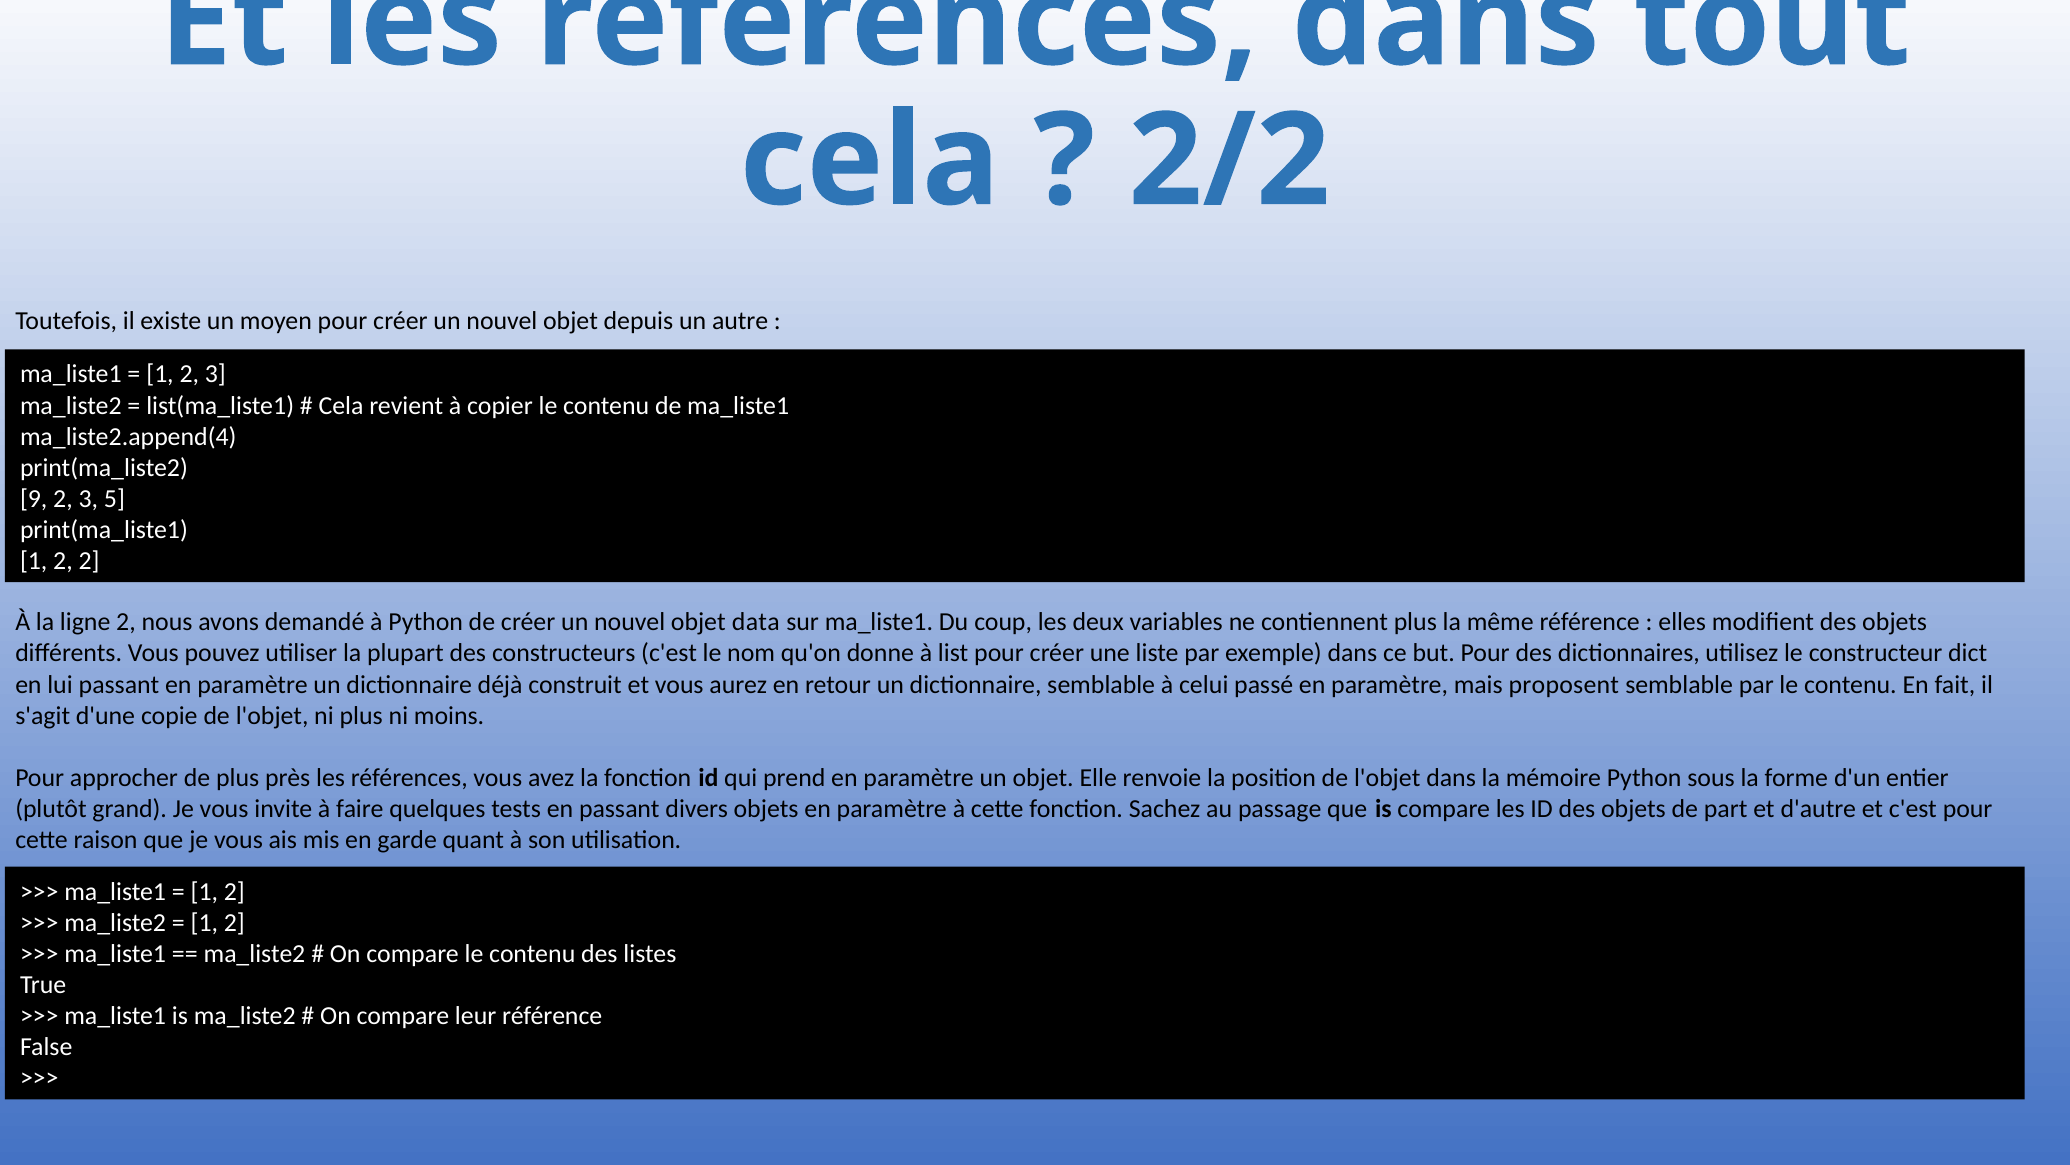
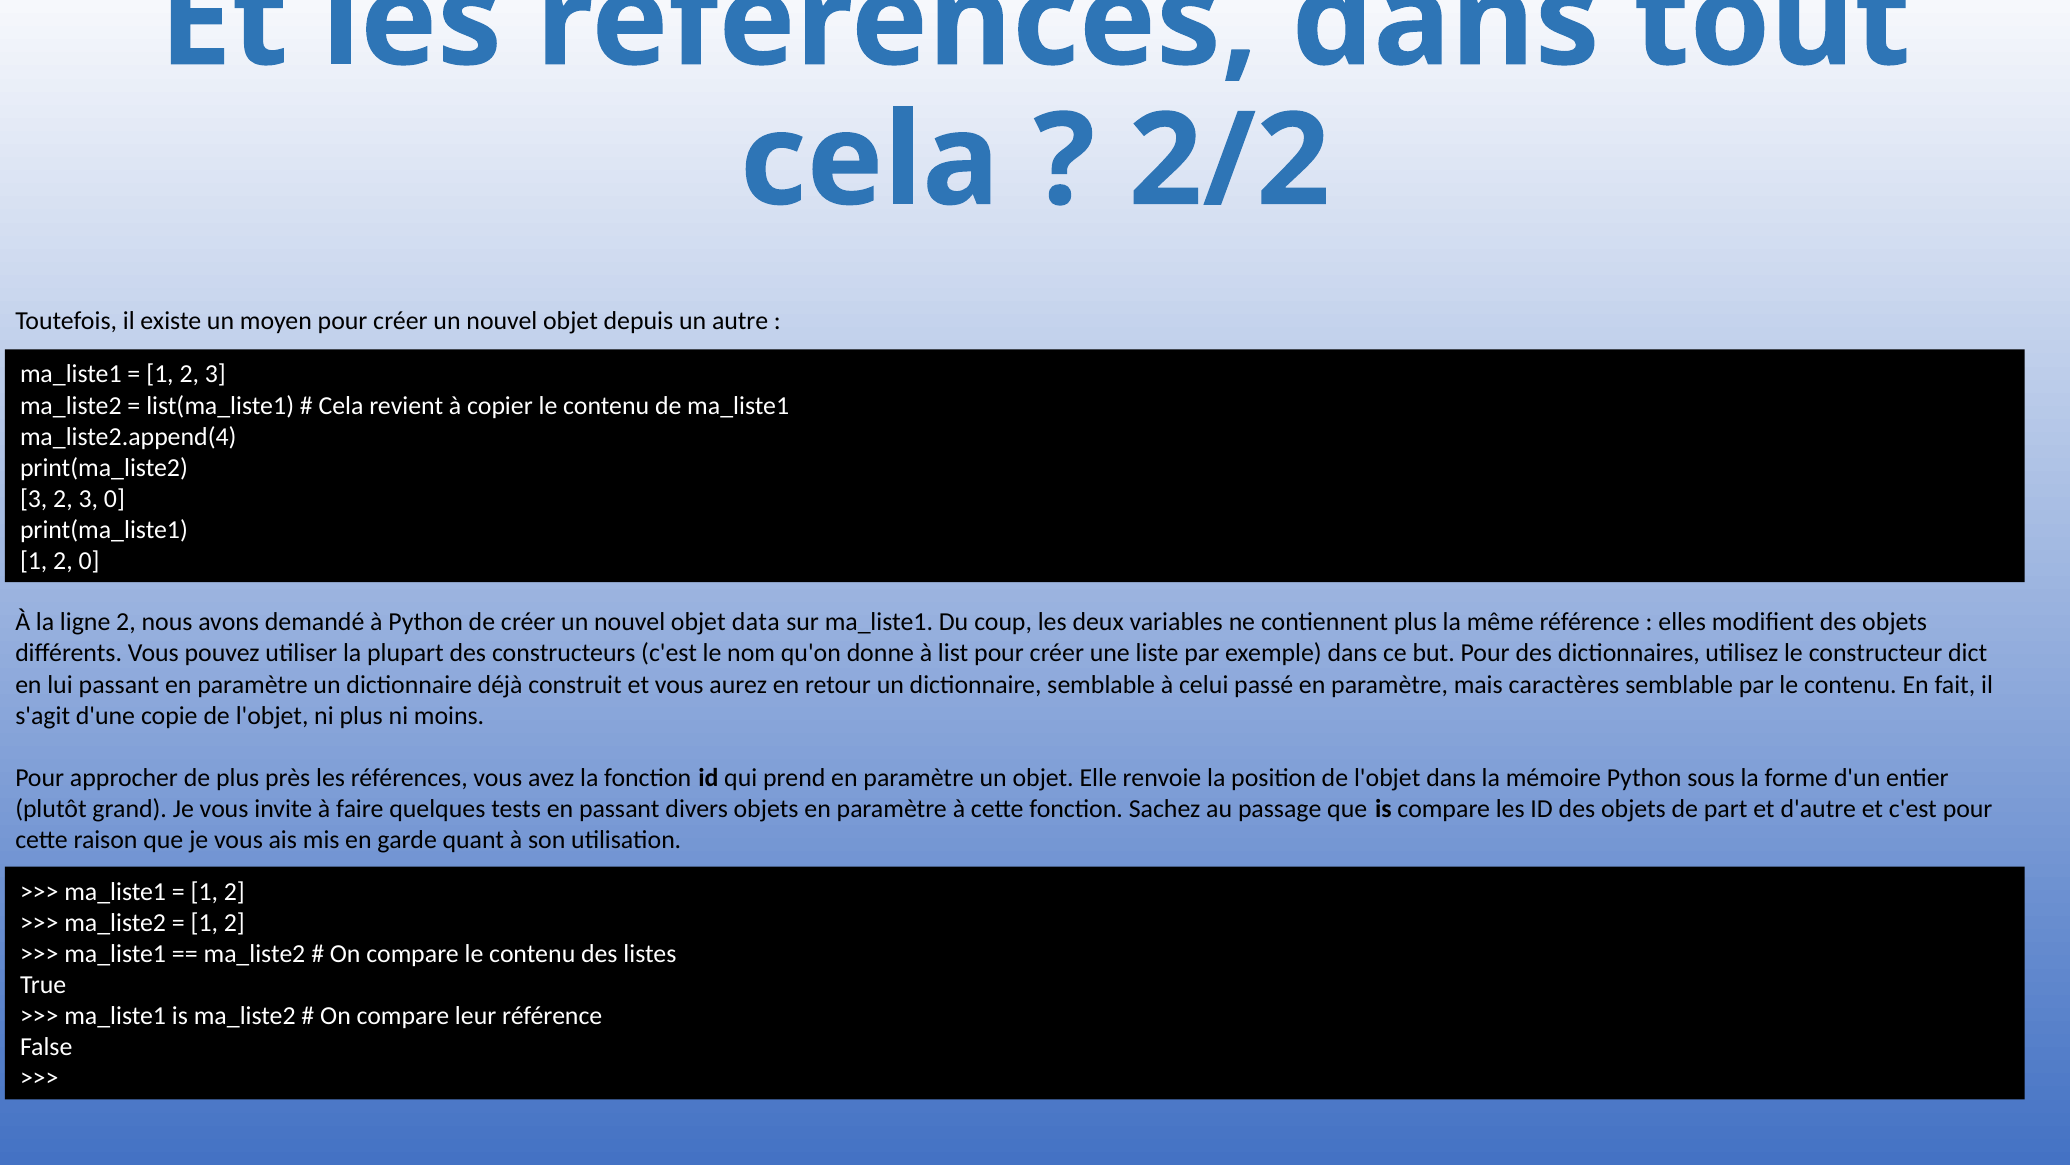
9 at (34, 498): 9 -> 3
3 5: 5 -> 0
2 2: 2 -> 0
proposent: proposent -> caractères
